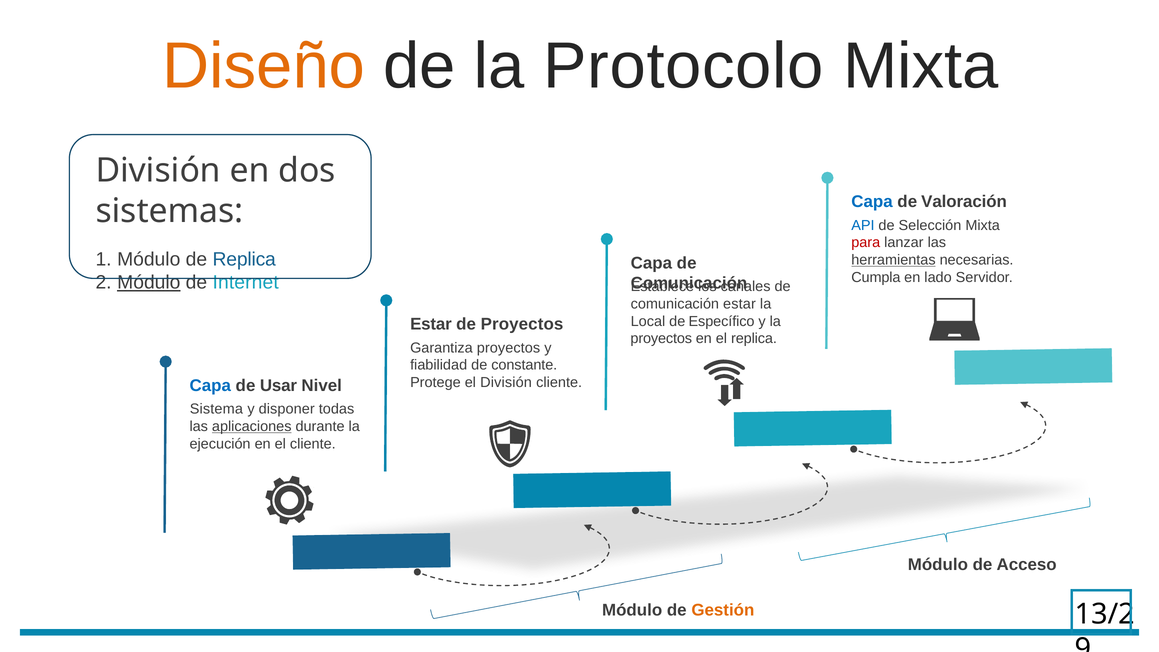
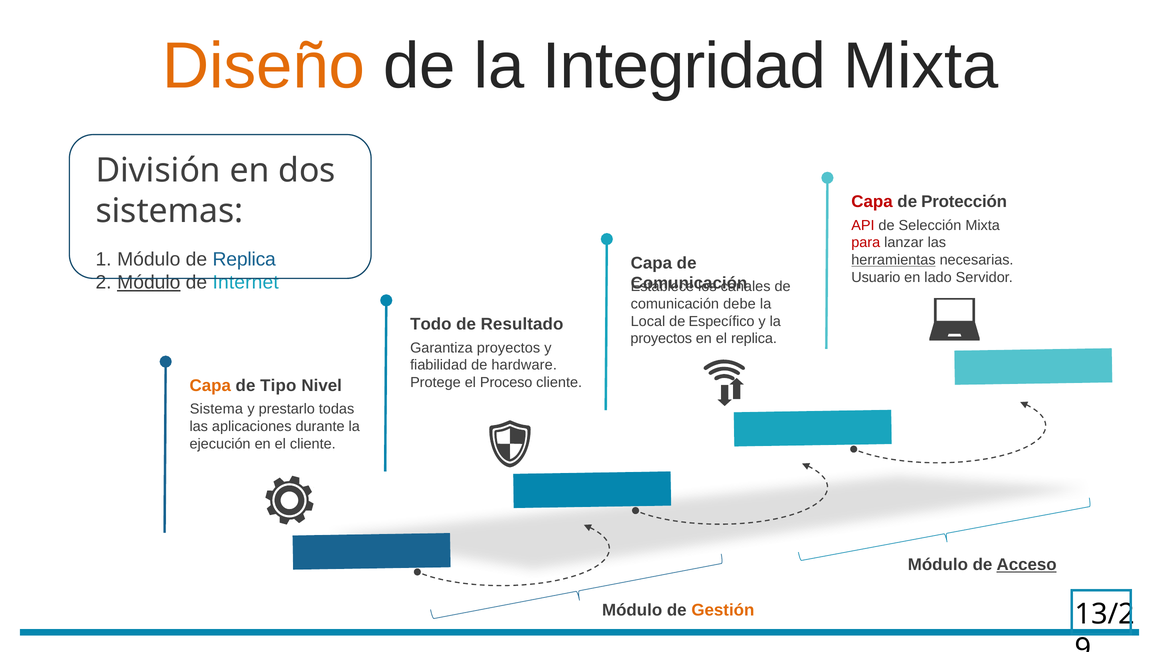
Protocolo: Protocolo -> Integridad
Capa at (872, 202) colour: blue -> red
Valoración: Valoración -> Protección
API colour: blue -> red
Cumpla: Cumpla -> Usuario
comunicación estar: estar -> debe
Estar at (431, 324): Estar -> Todo
de Proyectos: Proyectos -> Resultado
constante: constante -> hardware
el División: División -> Proceso
Capa at (210, 386) colour: blue -> orange
Usar: Usar -> Tipo
disponer: disponer -> prestarlo
aplicaciones underline: present -> none
Acceso underline: none -> present
